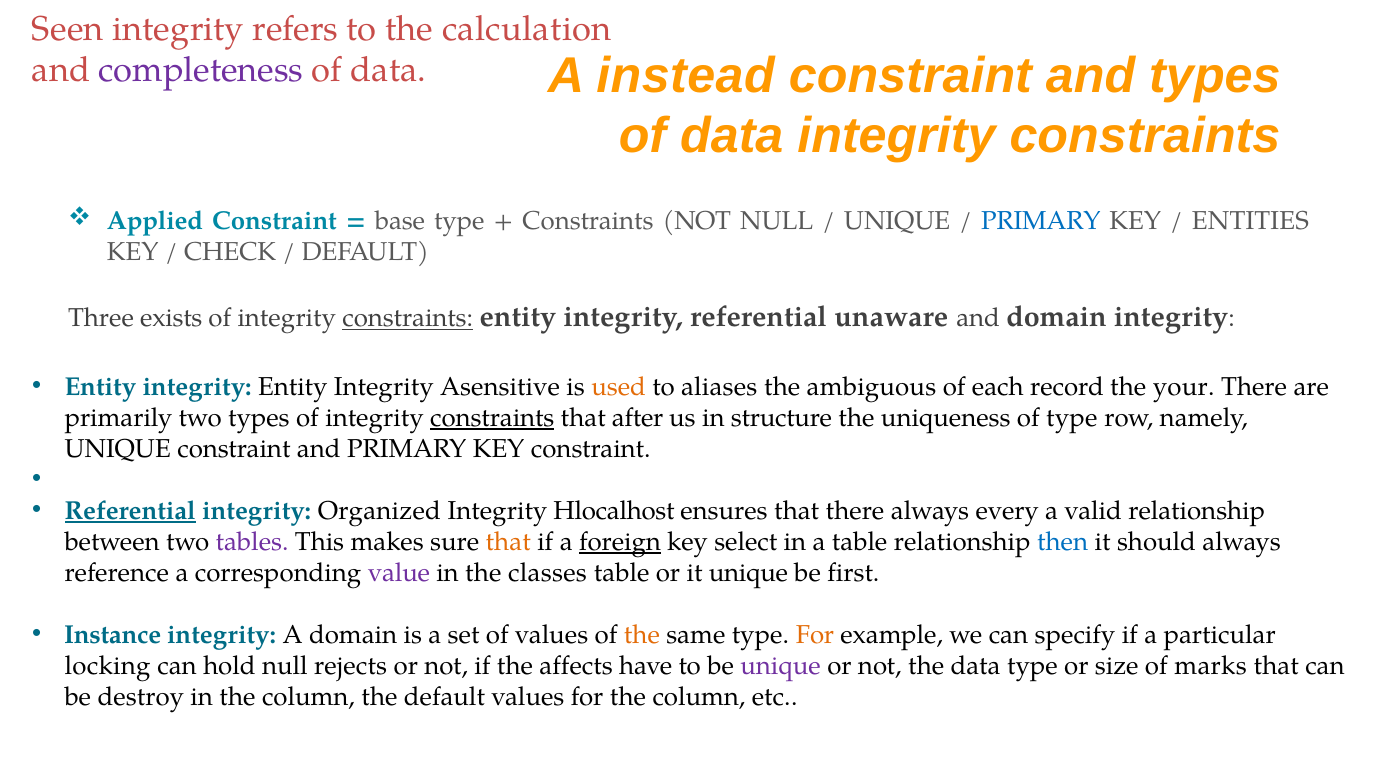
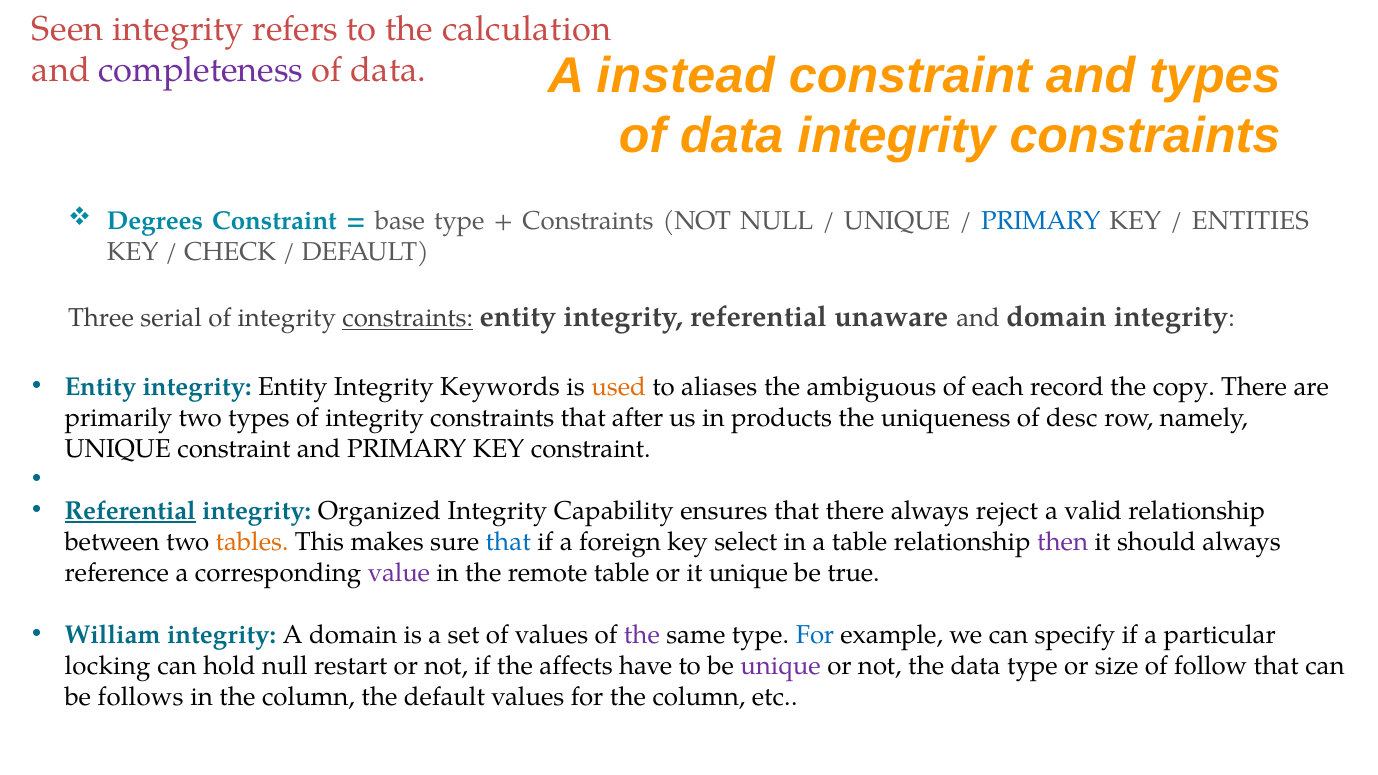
Applied: Applied -> Degrees
exists: exists -> serial
Asensitive: Asensitive -> Keywords
your: your -> copy
constraints at (492, 418) underline: present -> none
structure: structure -> products
of type: type -> desc
Hlocalhost: Hlocalhost -> Capability
every: every -> reject
tables colour: purple -> orange
that at (508, 542) colour: orange -> blue
foreign underline: present -> none
then colour: blue -> purple
classes: classes -> remote
first: first -> true
Instance: Instance -> William
the at (642, 635) colour: orange -> purple
For at (815, 635) colour: orange -> blue
rejects: rejects -> restart
marks: marks -> follow
destroy: destroy -> follows
